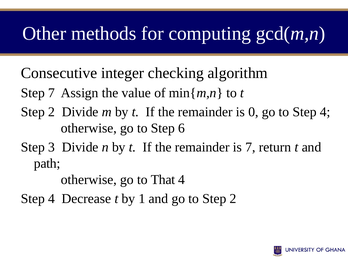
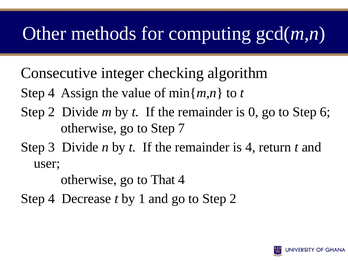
7 at (52, 93): 7 -> 4
to Step 4: 4 -> 6
6: 6 -> 7
is 7: 7 -> 4
path: path -> user
